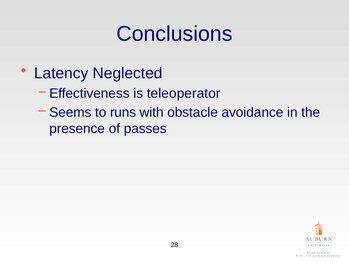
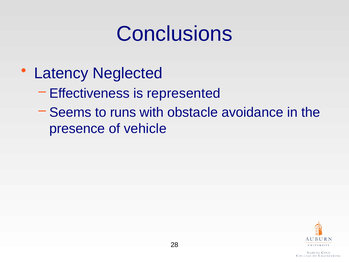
teleoperator: teleoperator -> represented
passes: passes -> vehicle
